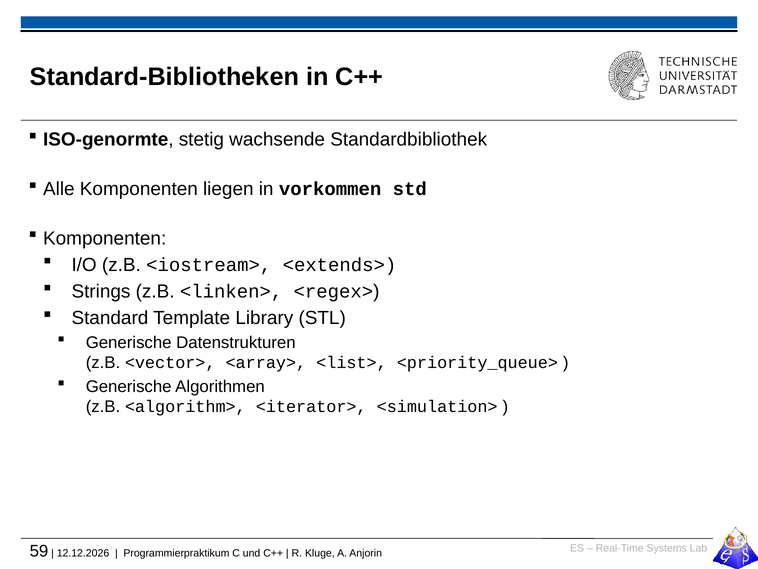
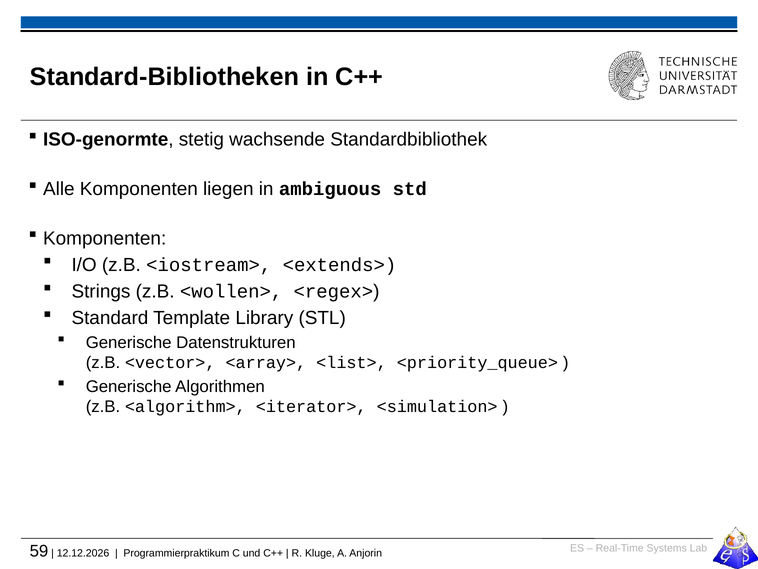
vorkommen: vorkommen -> ambiguous
<linken>: <linken> -> <wollen>
